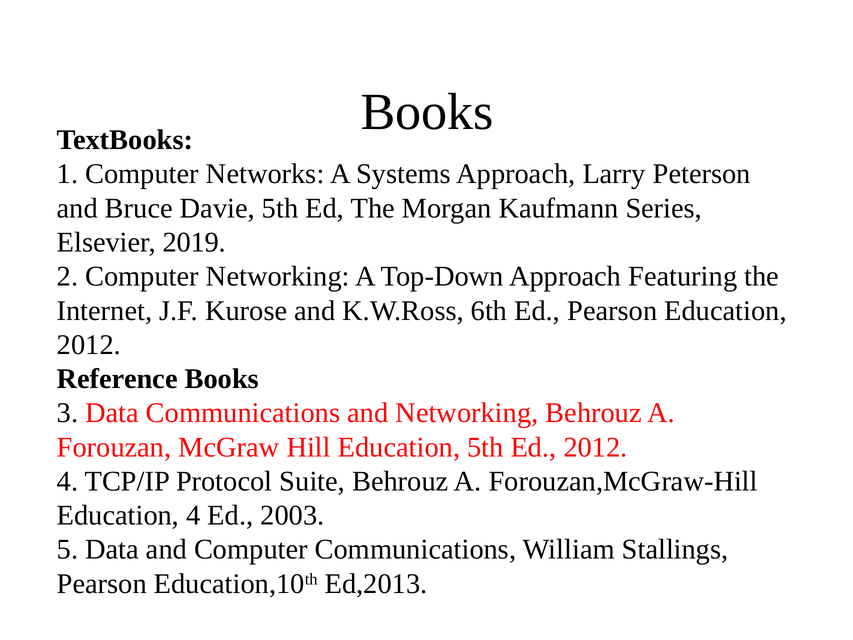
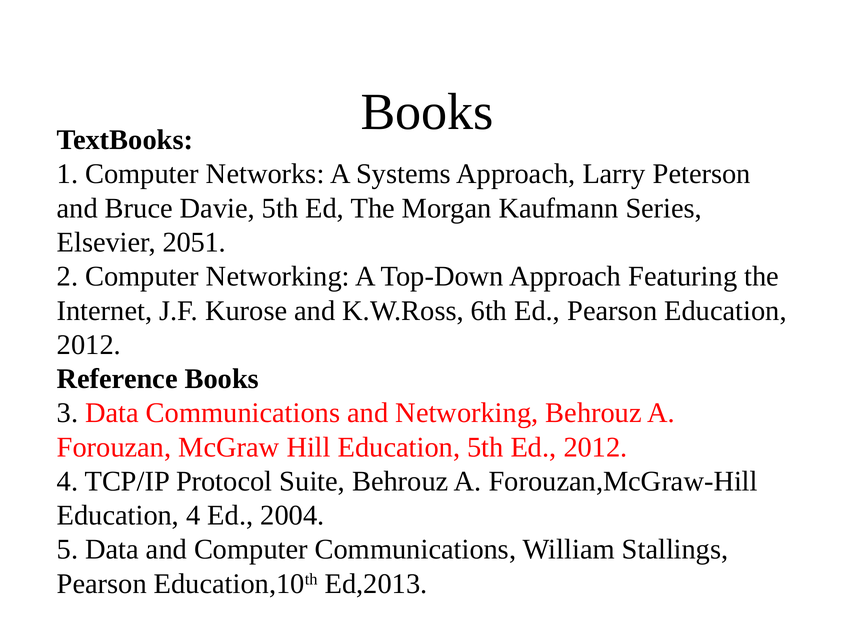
2019: 2019 -> 2051
2003: 2003 -> 2004
